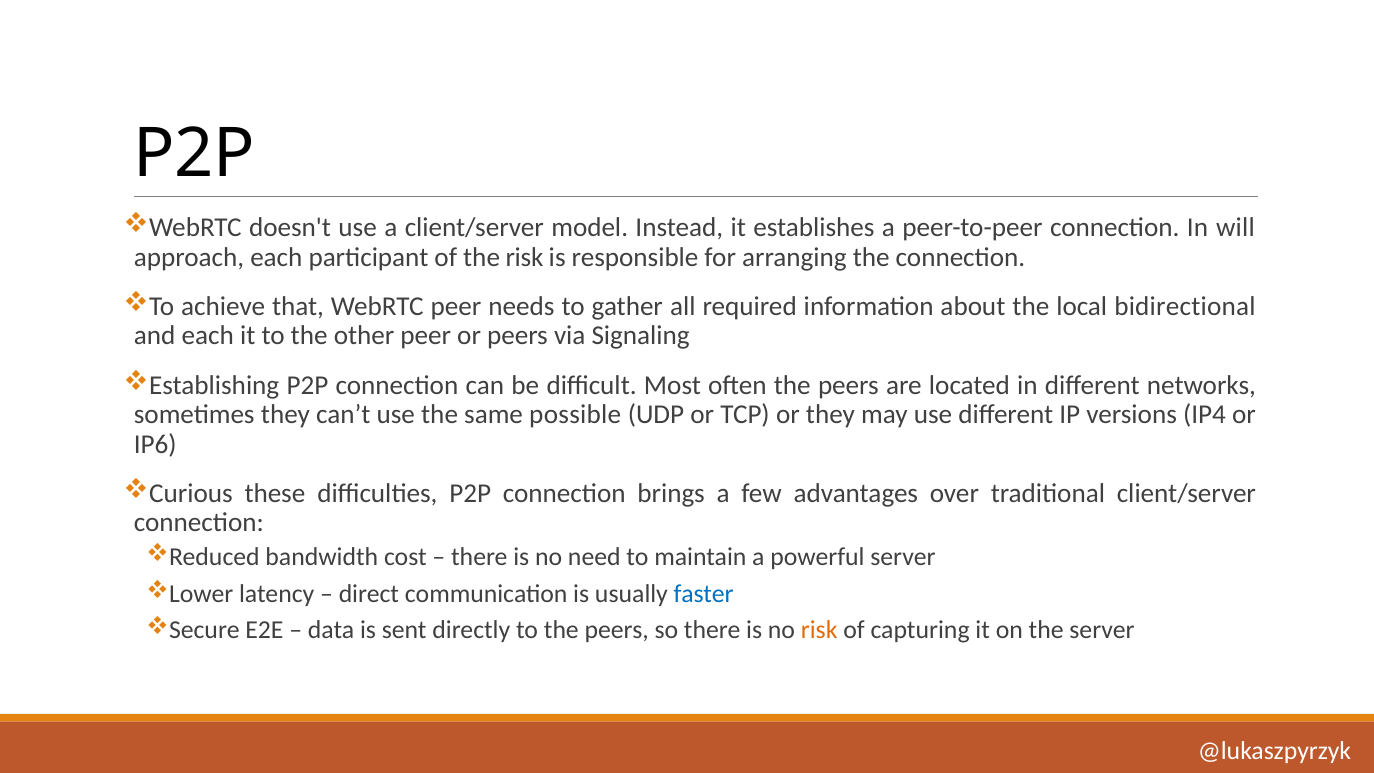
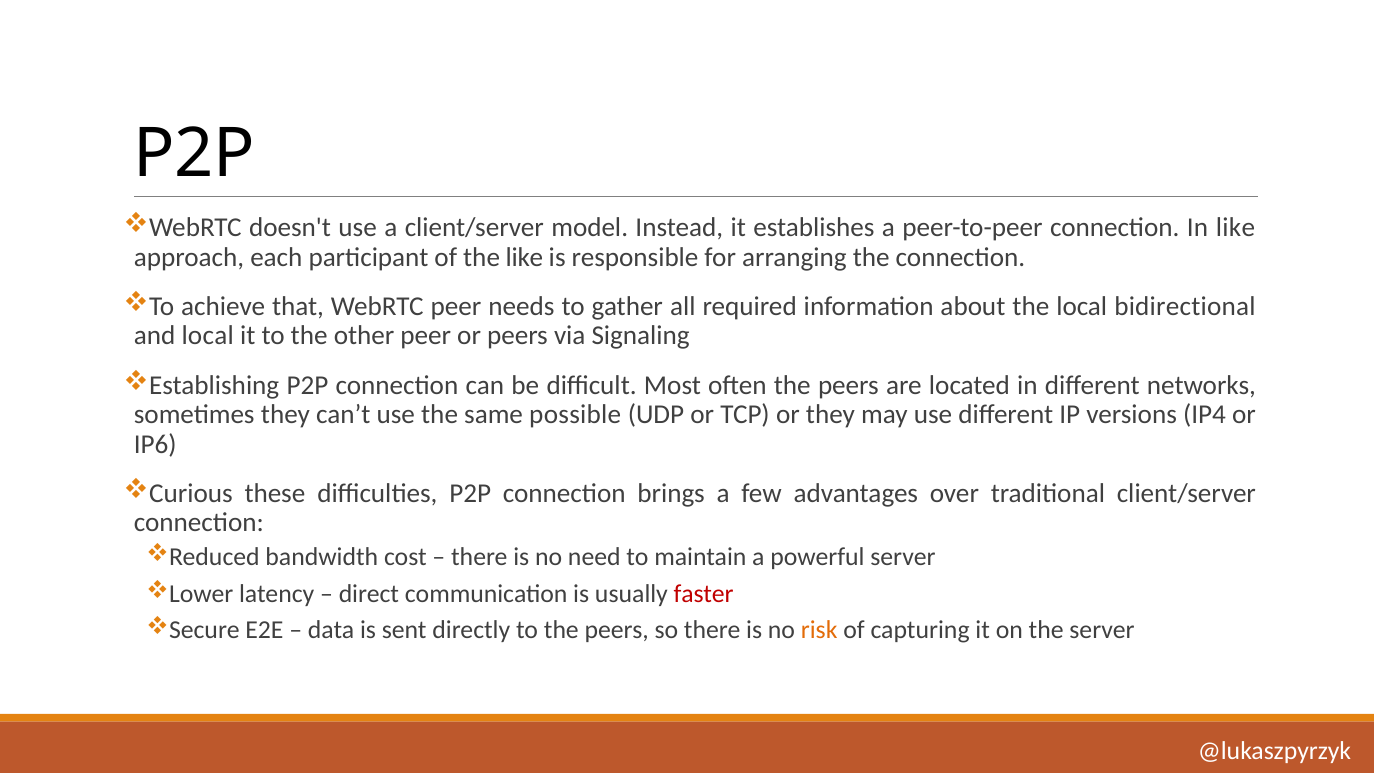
In will: will -> like
the risk: risk -> like
and each: each -> local
faster colour: blue -> red
